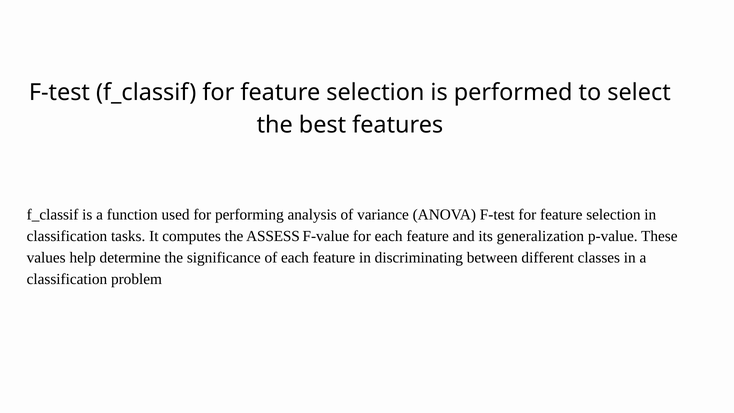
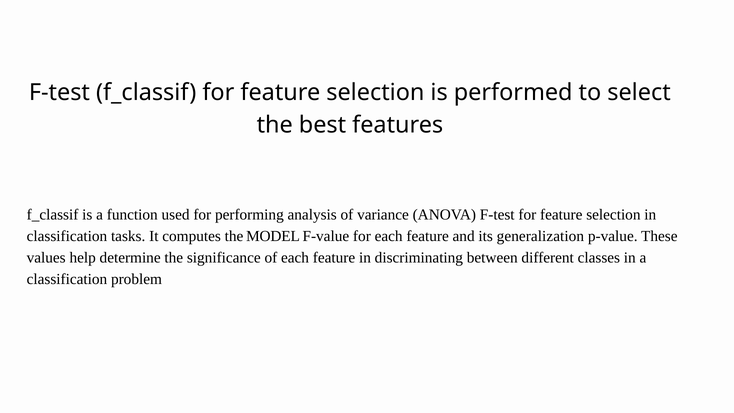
ASSESS: ASSESS -> MODEL
